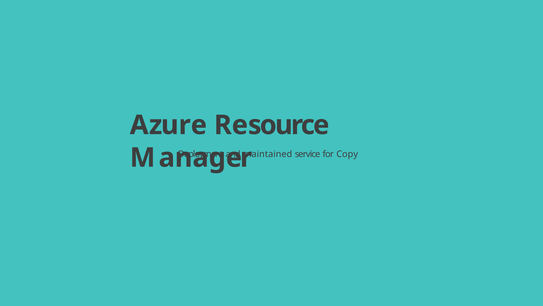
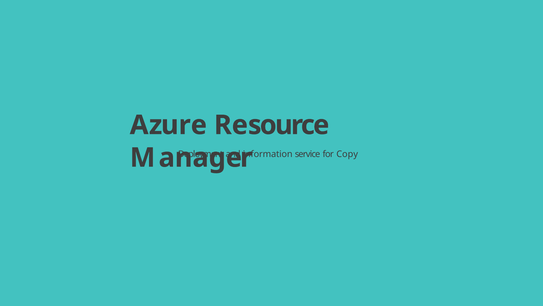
maintained: maintained -> information
